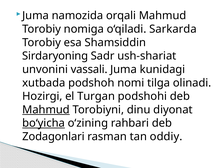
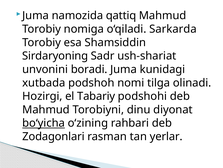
orqali: orqali -> qattiq
vassali: vassali -> boradi
Turgan: Turgan -> Tabariy
Mahmud at (46, 109) underline: present -> none
oddiy: oddiy -> yerlar
